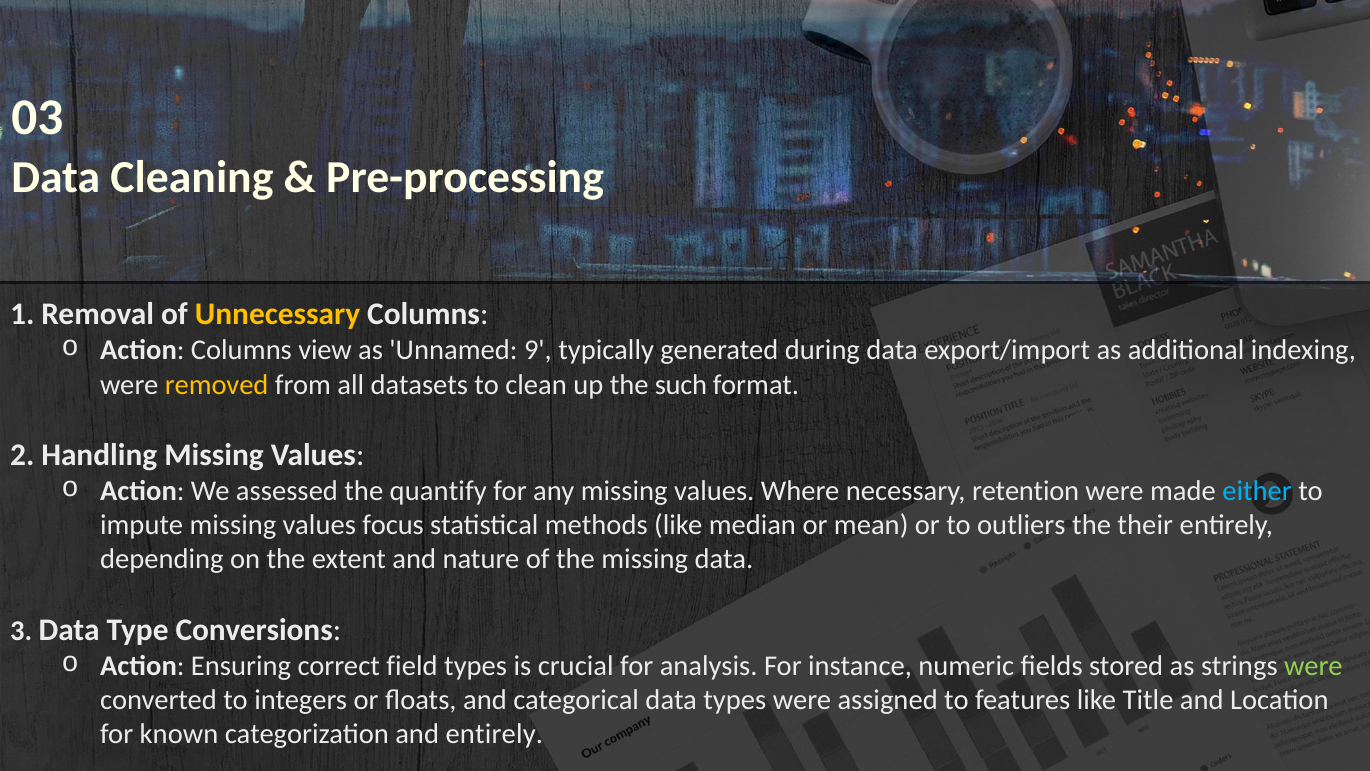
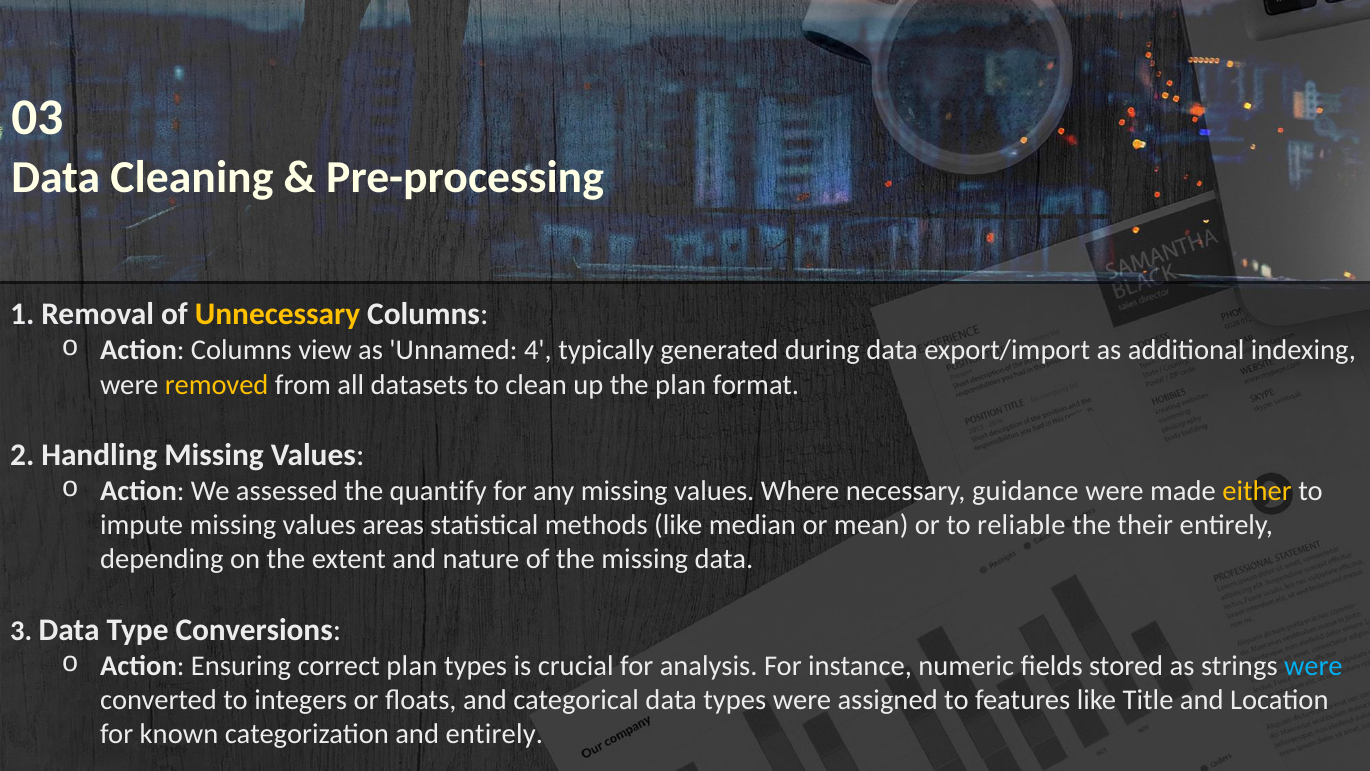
9: 9 -> 4
the such: such -> plan
retention: retention -> guidance
either colour: light blue -> yellow
focus: focus -> areas
outliers: outliers -> reliable
correct field: field -> plan
were at (1313, 666) colour: light green -> light blue
